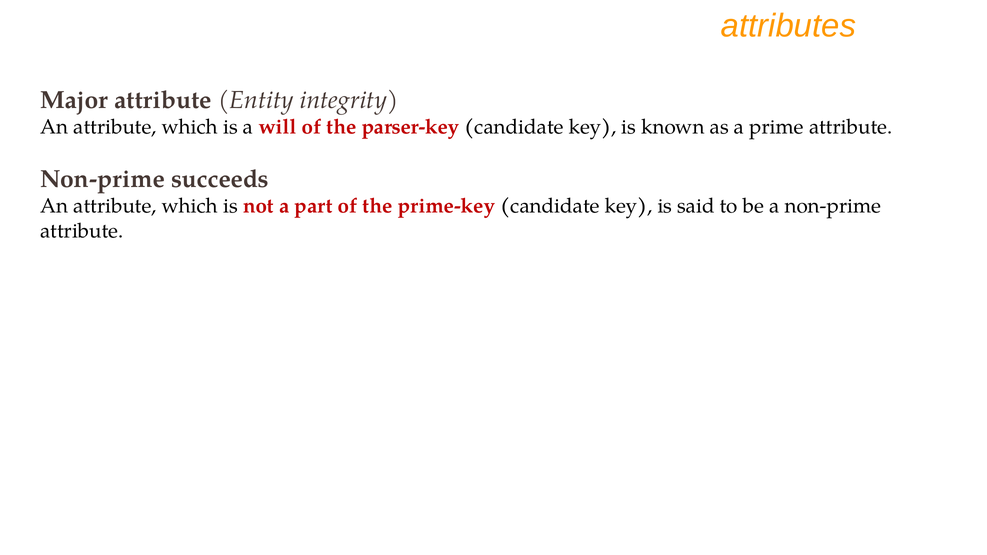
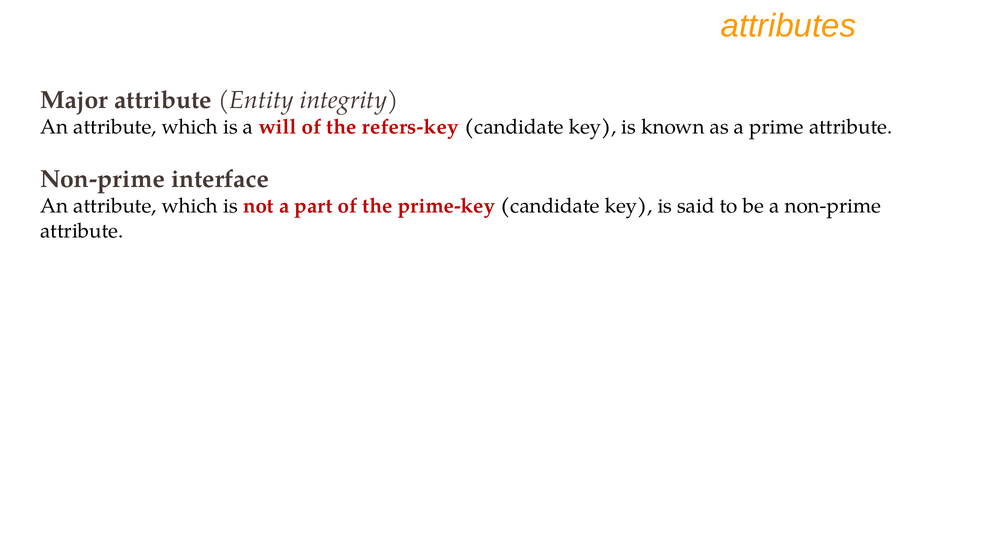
parser-key: parser-key -> refers-key
succeeds: succeeds -> interface
